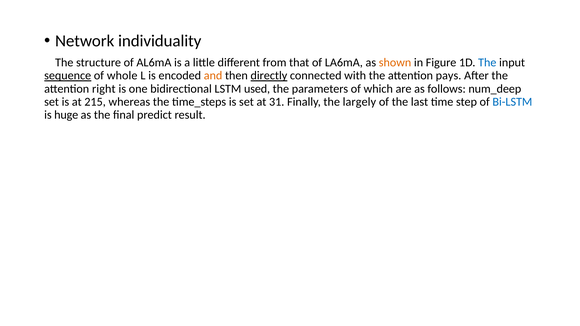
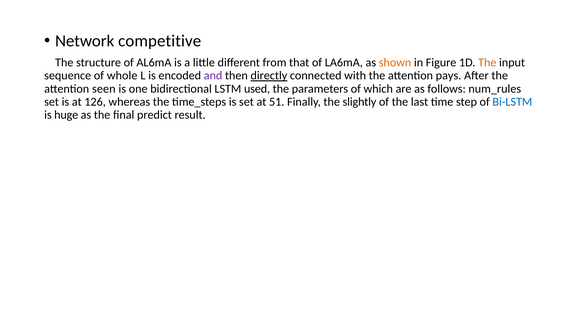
individuality: individuality -> competitive
The at (487, 63) colour: blue -> orange
sequence underline: present -> none
and colour: orange -> purple
right: right -> seen
num_deep: num_deep -> num_rules
215: 215 -> 126
31: 31 -> 51
largely: largely -> slightly
